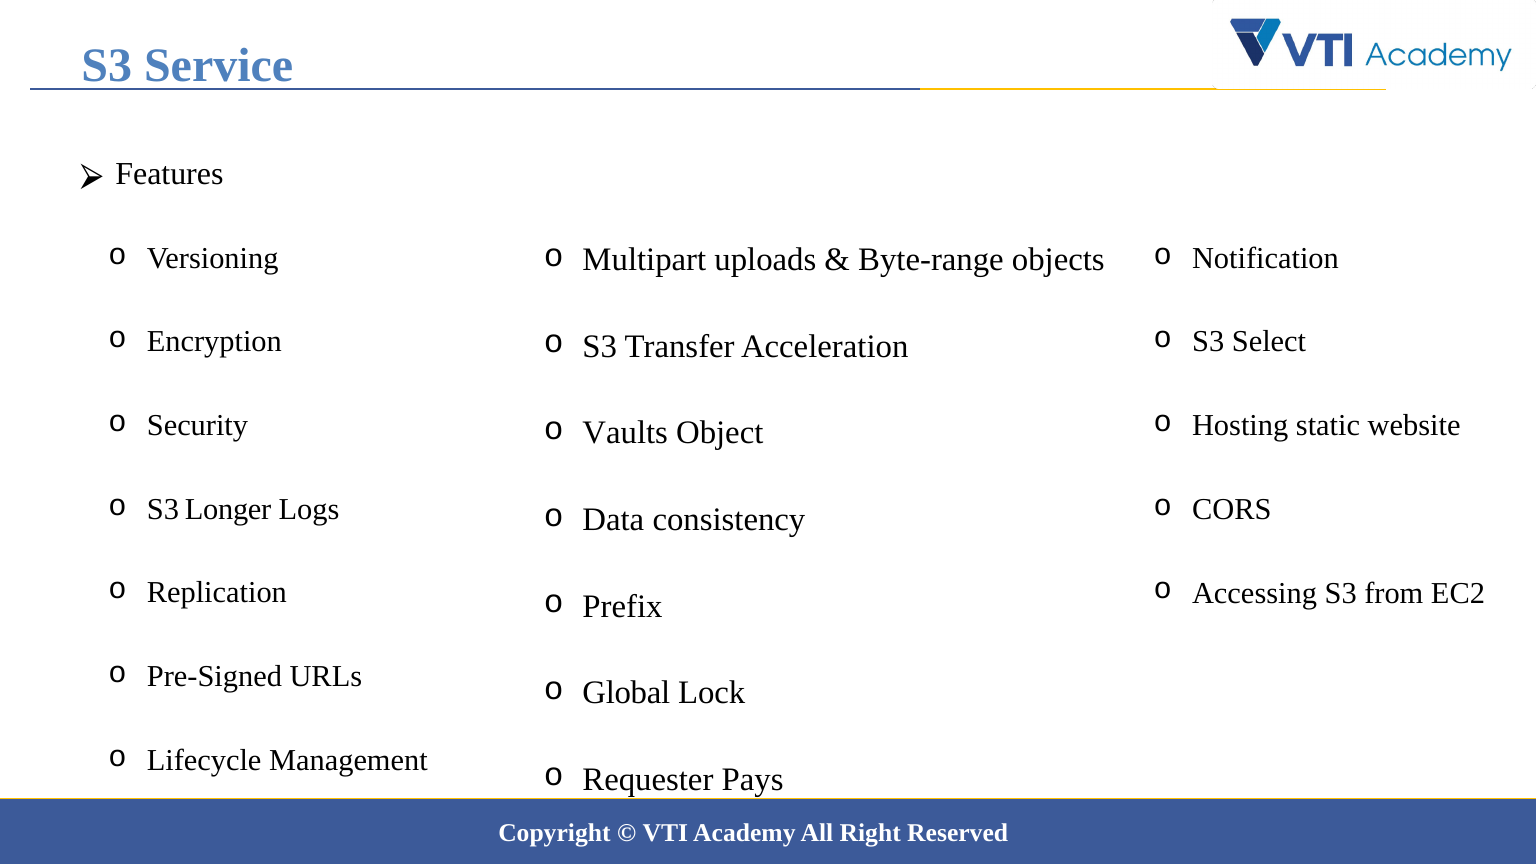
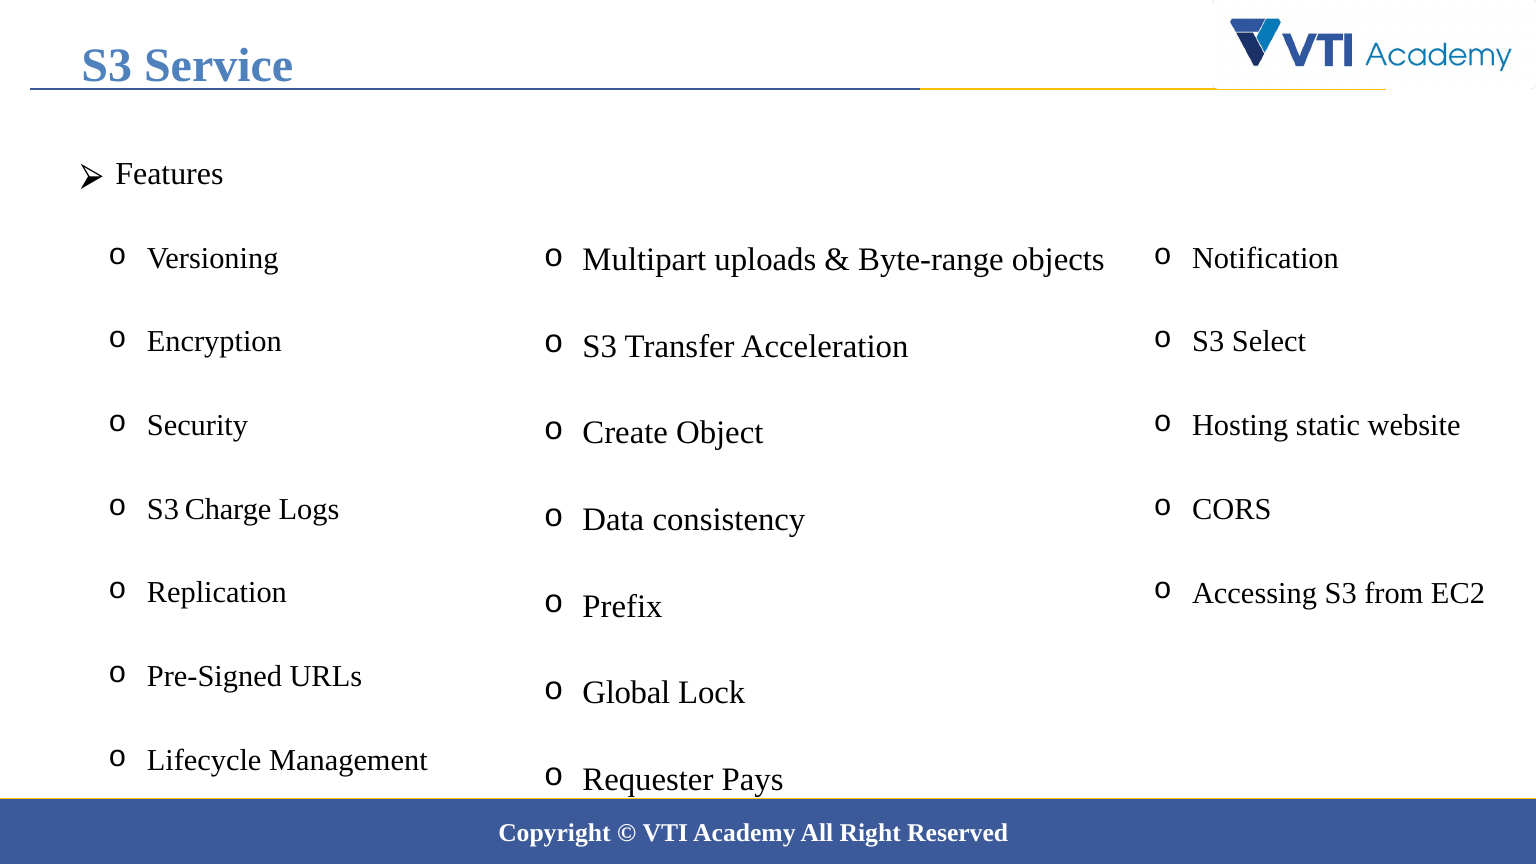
Vaults: Vaults -> Create
Longer: Longer -> Charge
